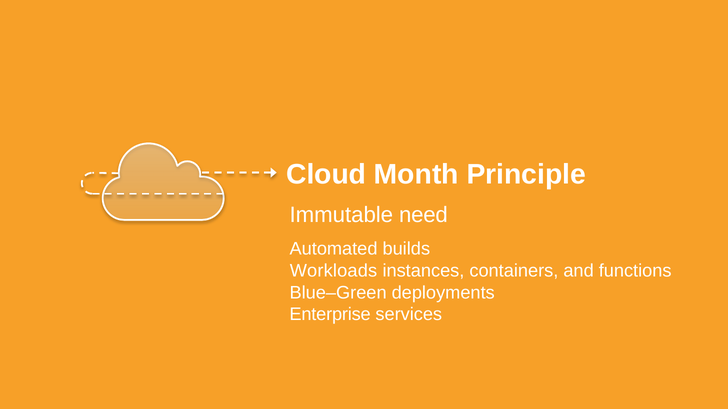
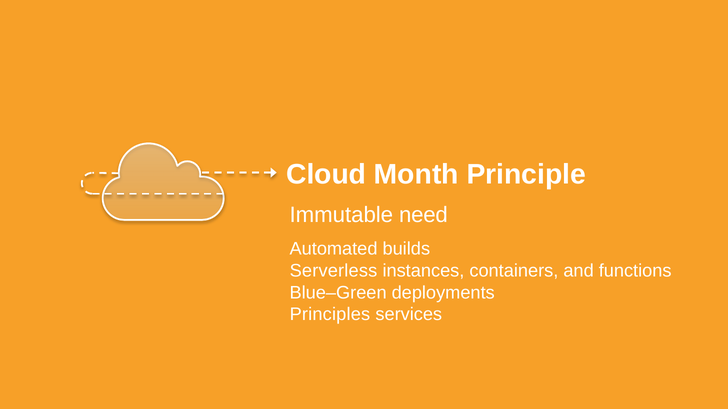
Workloads: Workloads -> Serverless
Enterprise: Enterprise -> Principles
